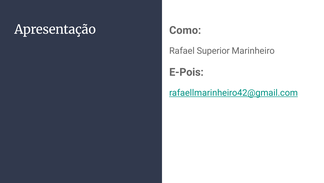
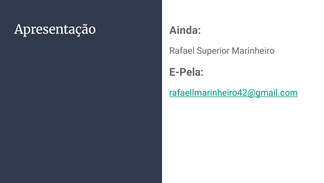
Como: Como -> Ainda
E-Pois: E-Pois -> E-Pela
